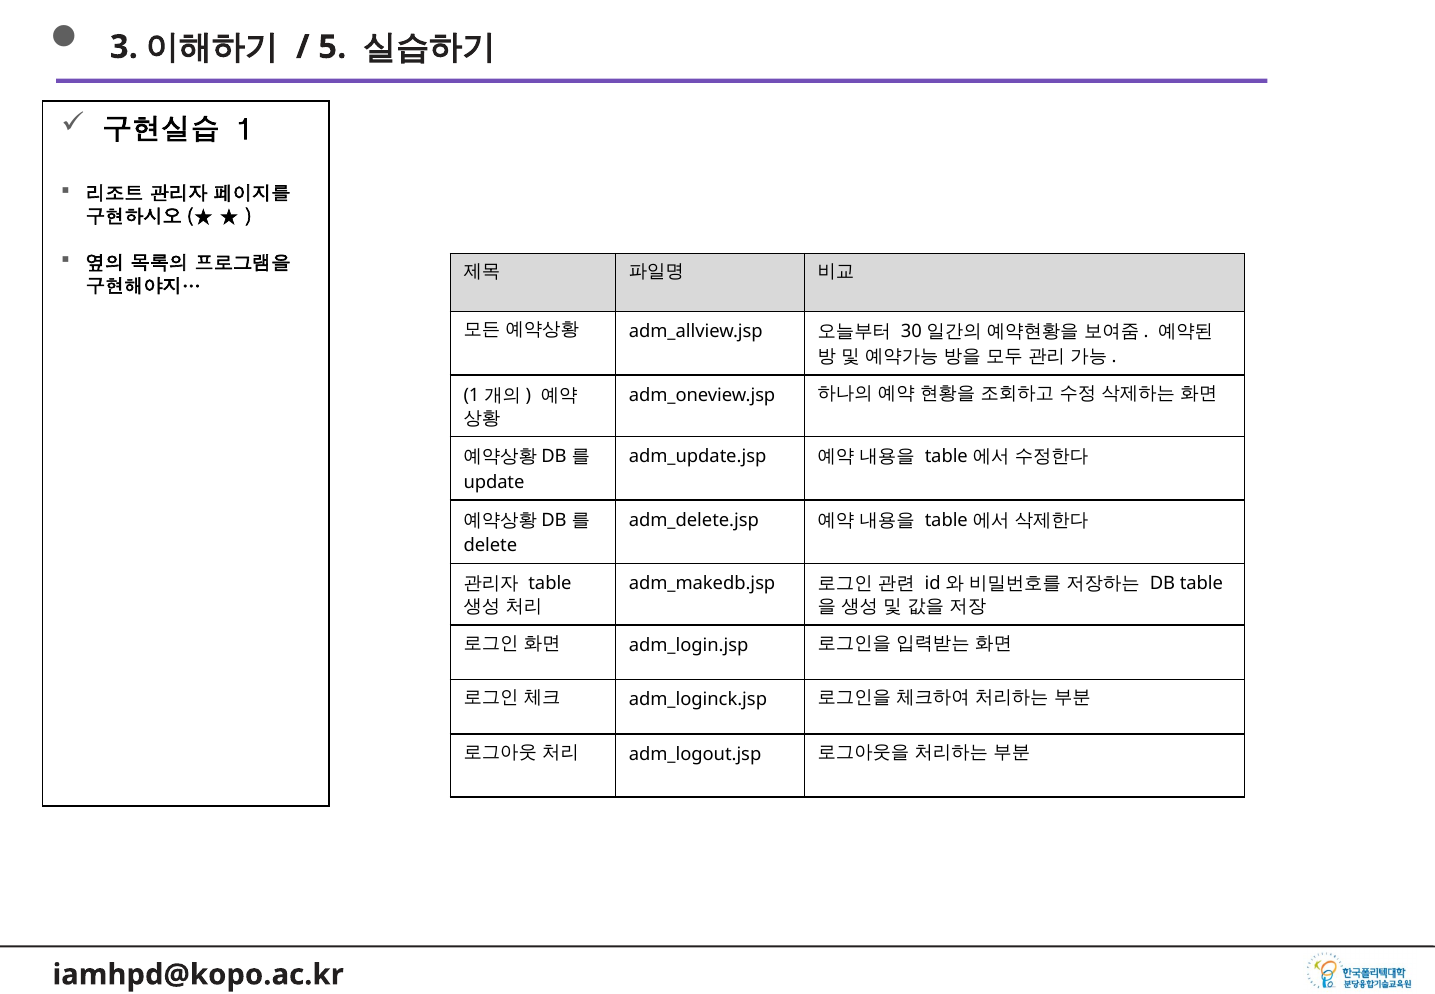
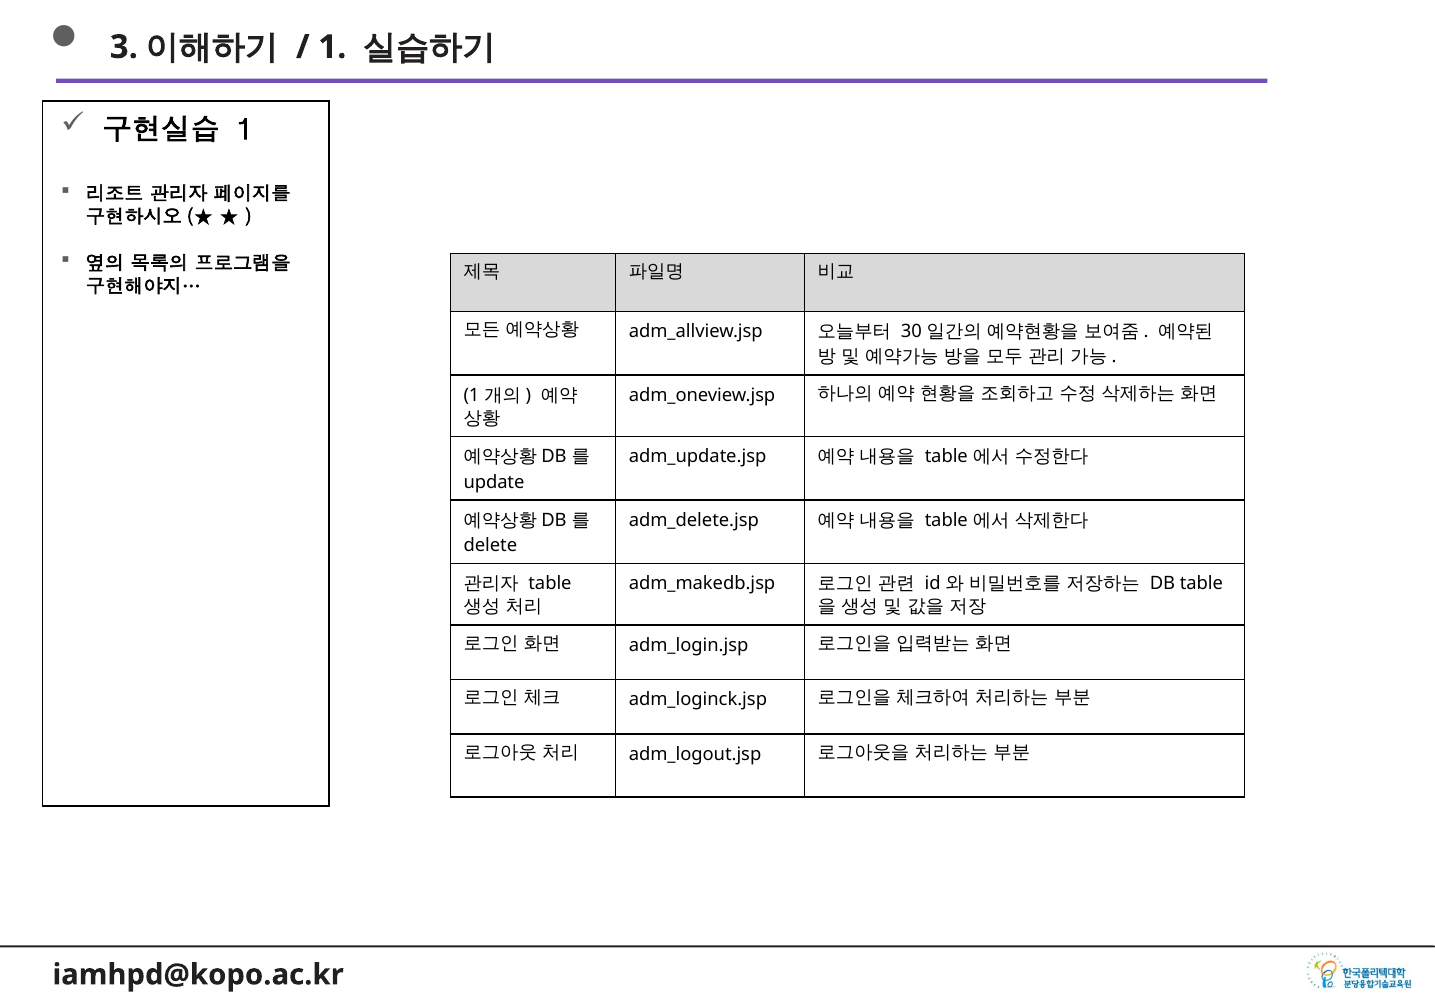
5 at (332, 47): 5 -> 1
